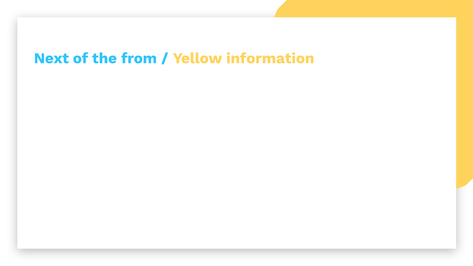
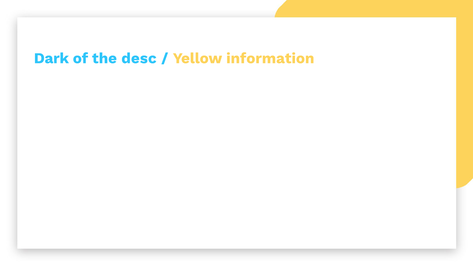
Next: Next -> Dark
from: from -> desc
